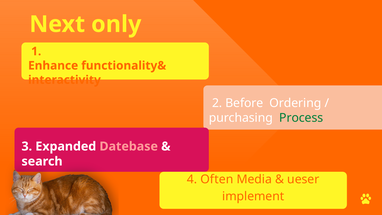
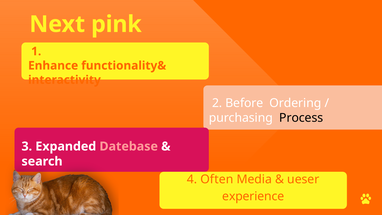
only: only -> pink
Process colour: green -> black
implement: implement -> experience
